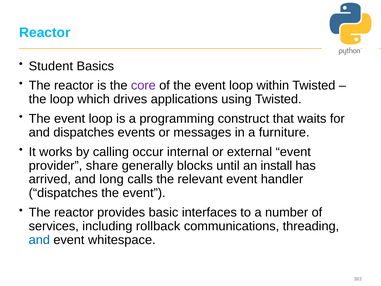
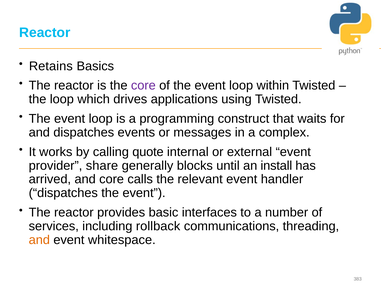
Student: Student -> Retains
furniture: furniture -> complex
occur: occur -> quote
and long: long -> core
and at (39, 240) colour: blue -> orange
